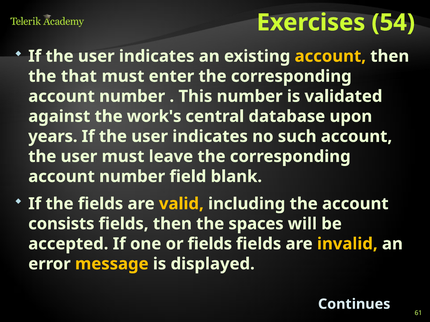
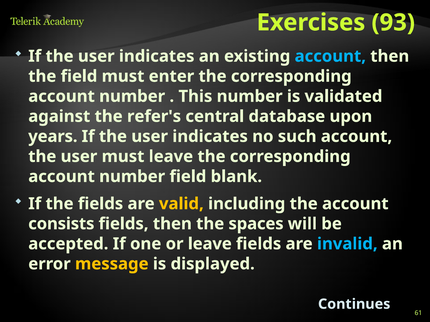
54: 54 -> 93
account at (330, 56) colour: yellow -> light blue
the that: that -> field
work's: work's -> refer's
or fields: fields -> leave
invalid colour: yellow -> light blue
